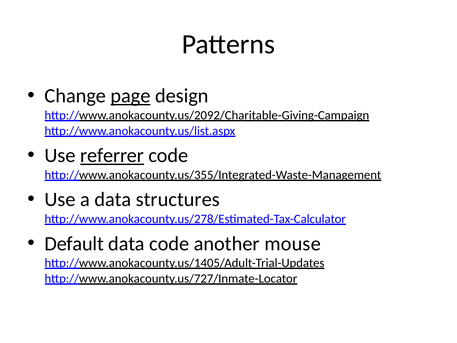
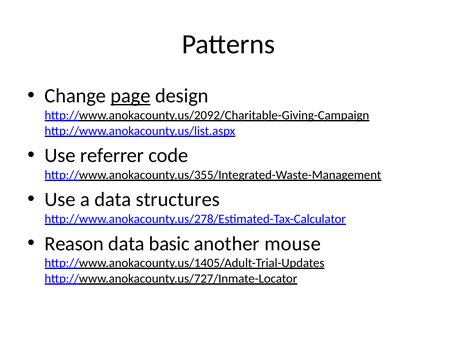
referrer underline: present -> none
Default: Default -> Reason
data code: code -> basic
